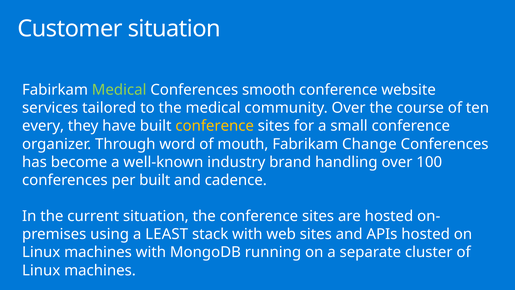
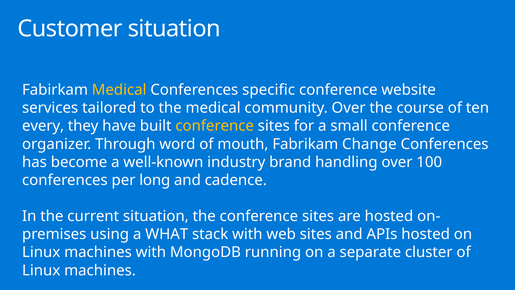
Medical at (119, 90) colour: light green -> yellow
smooth: smooth -> specific
per built: built -> long
LEAST: LEAST -> WHAT
